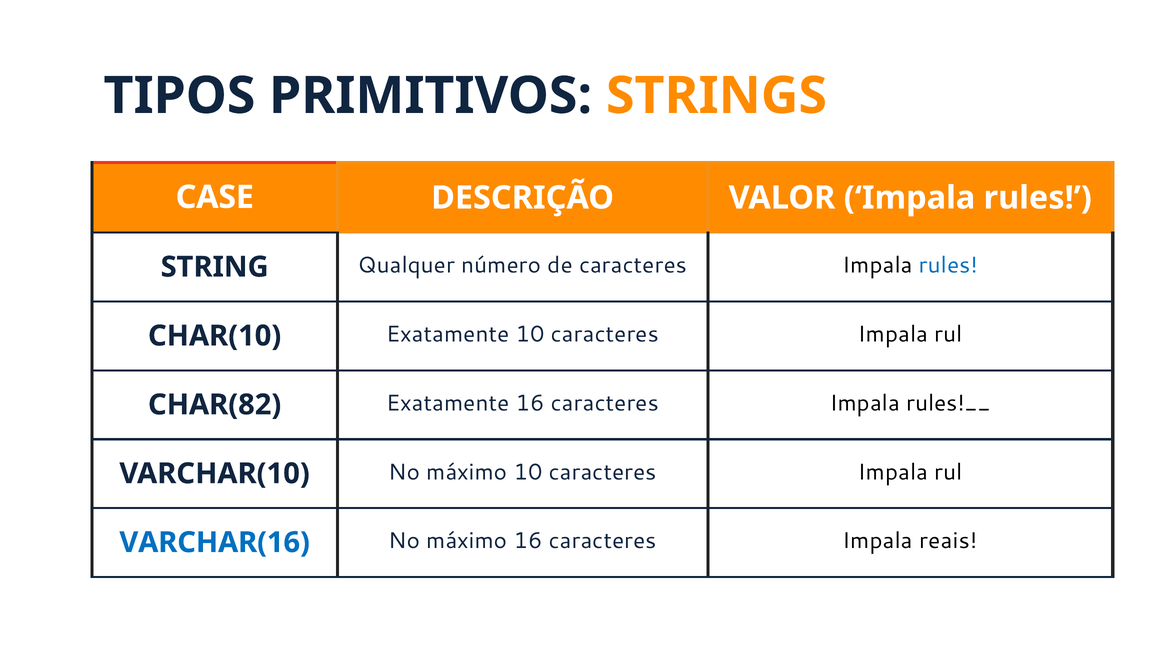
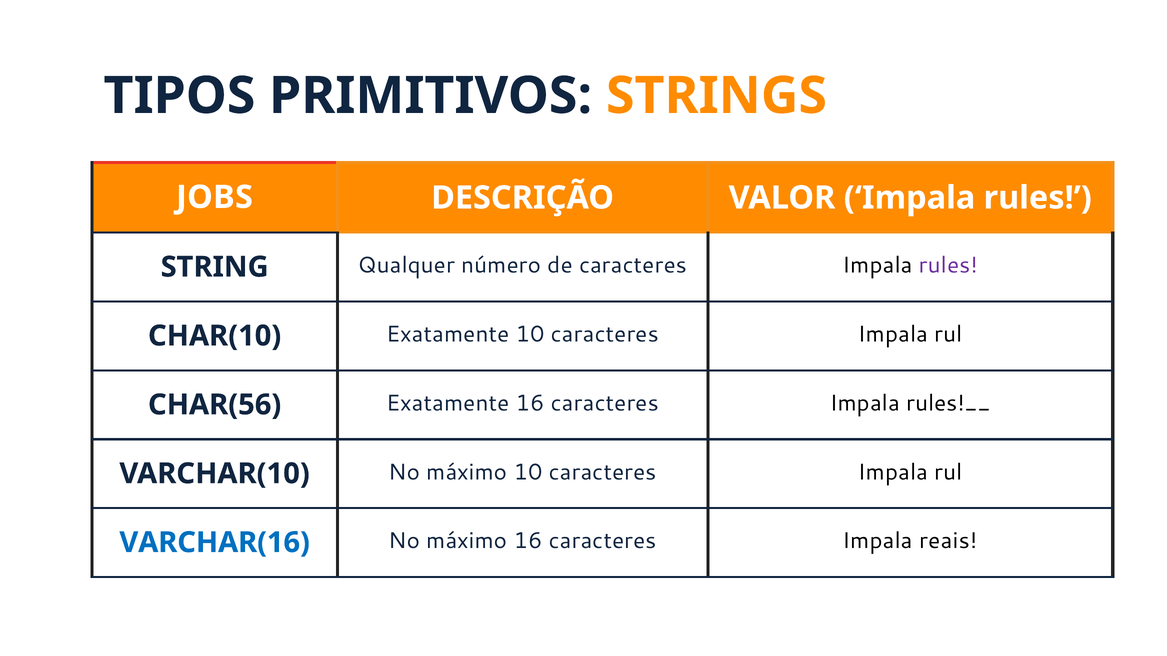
CASE: CASE -> JOBS
rules at (948, 266) colour: blue -> purple
CHAR(82: CHAR(82 -> CHAR(56
